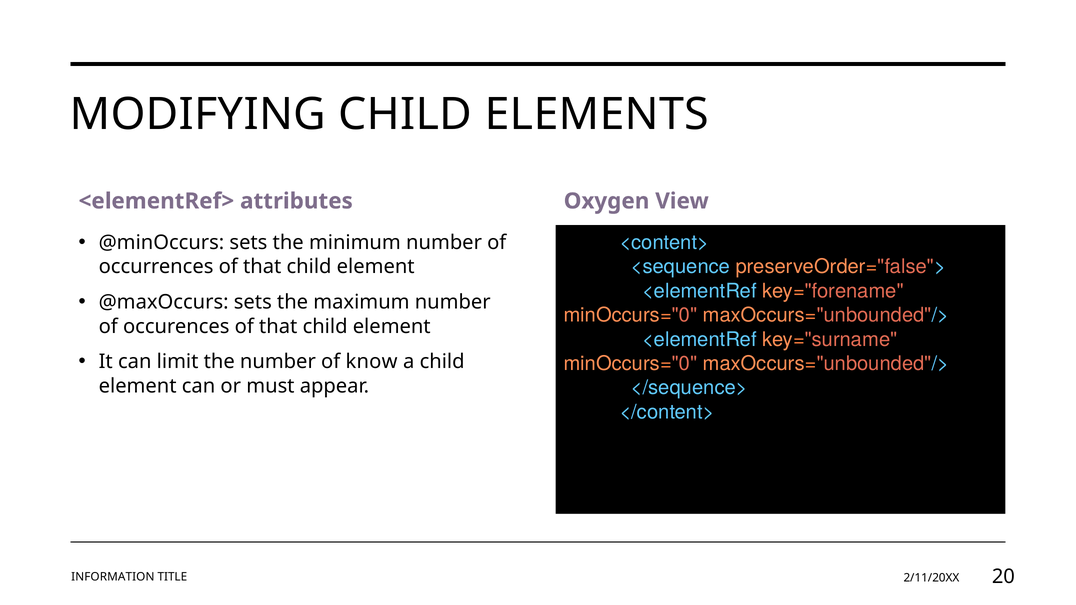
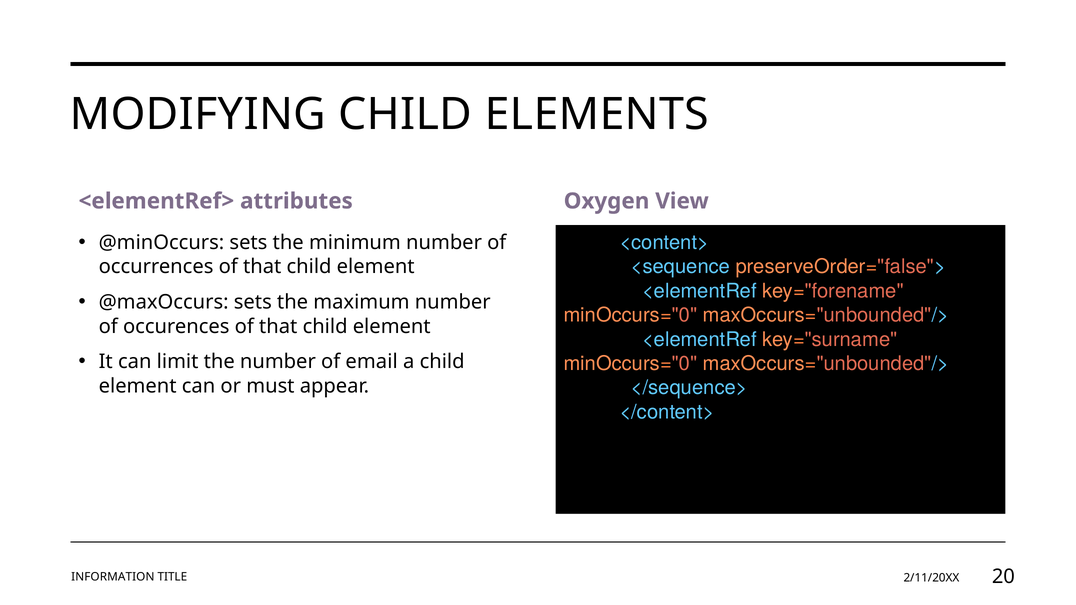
know: know -> email
